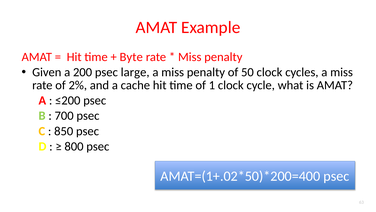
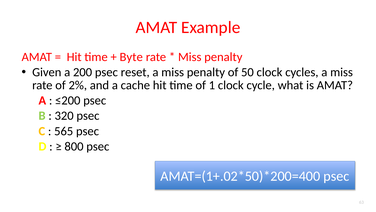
large: large -> reset
700: 700 -> 320
850: 850 -> 565
